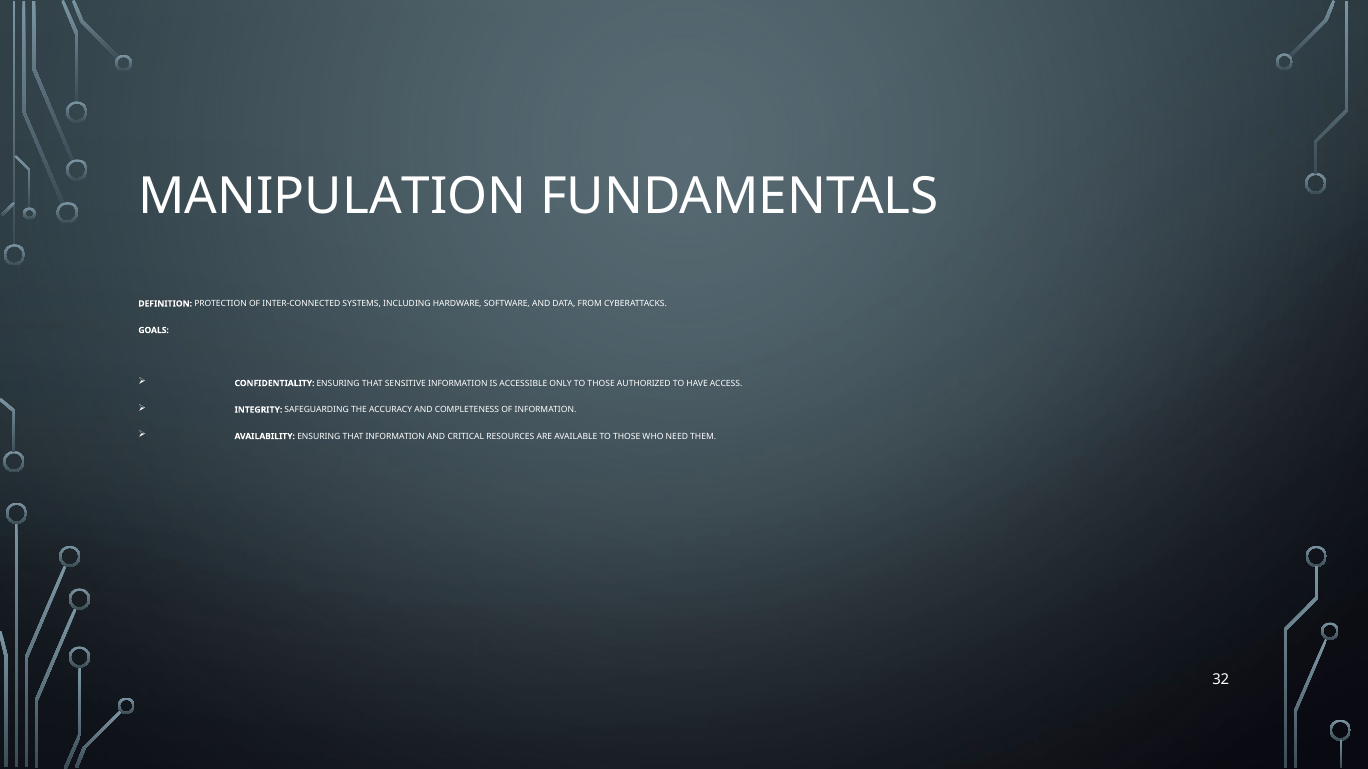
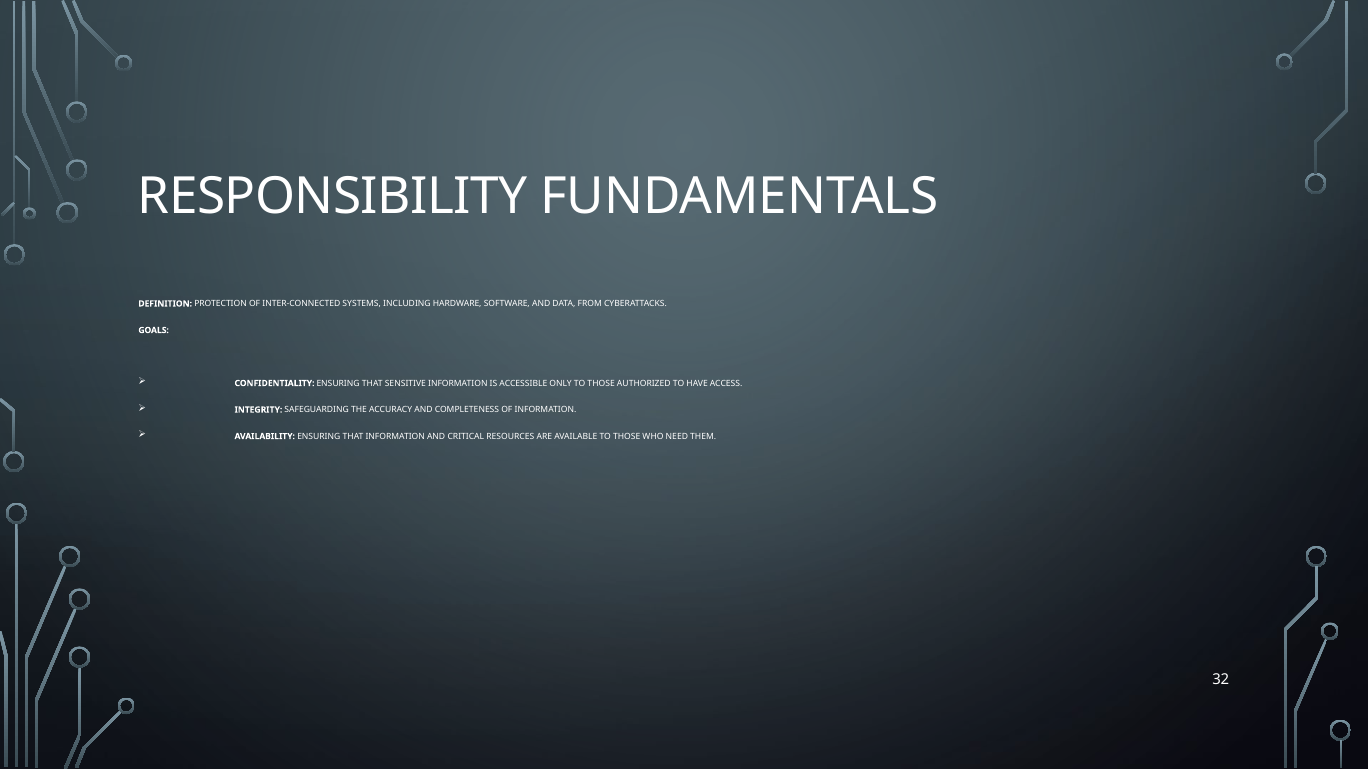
MANIPULATION: MANIPULATION -> RESPONSIBILITY
